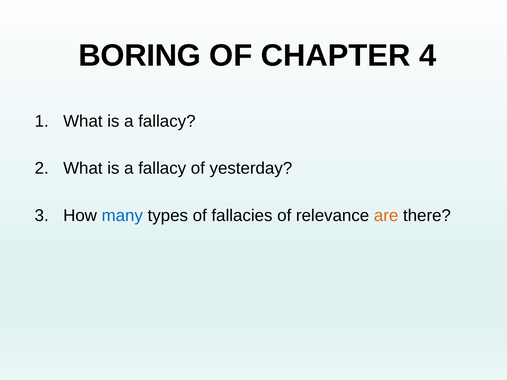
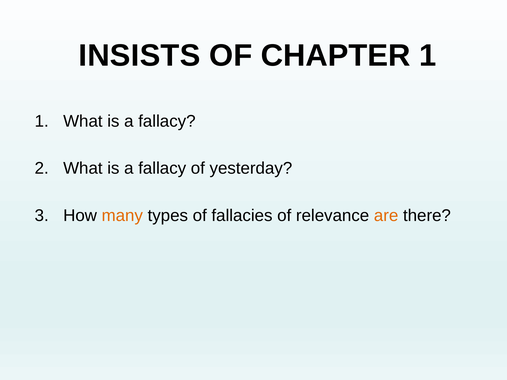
BORING: BORING -> INSISTS
CHAPTER 4: 4 -> 1
many colour: blue -> orange
